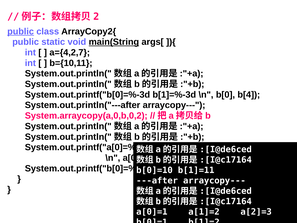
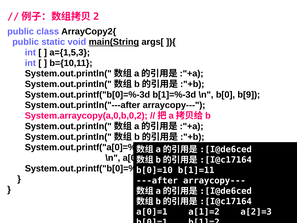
public at (21, 31) underline: present -> none
a={4,2,7: a={4,2,7 -> a={1,5,3
b[4: b[4 -> b[9
